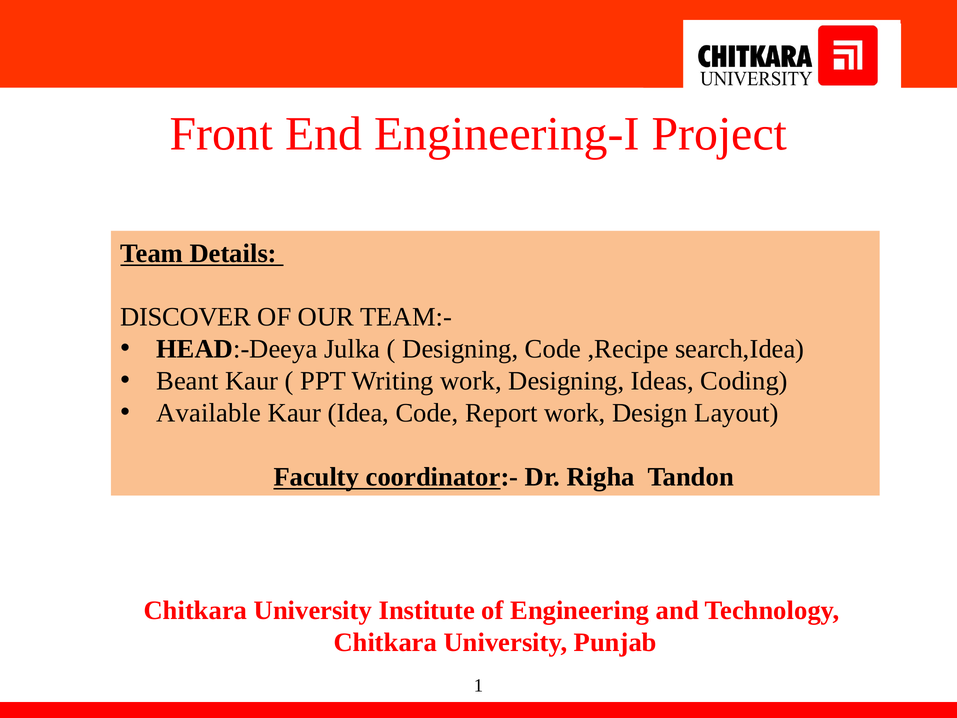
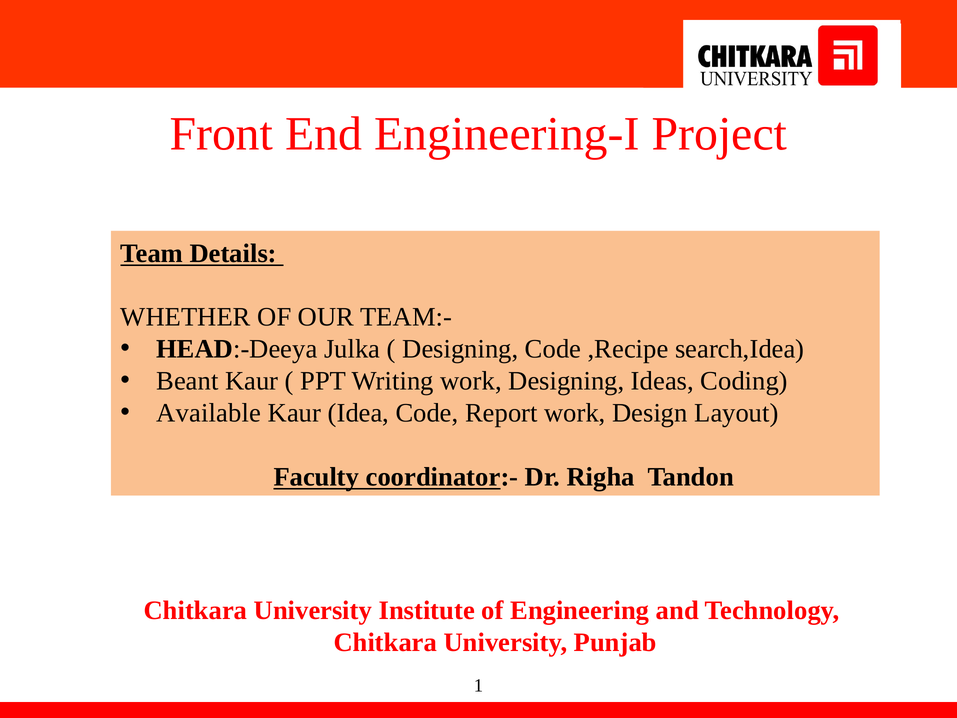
DISCOVER: DISCOVER -> WHETHER
